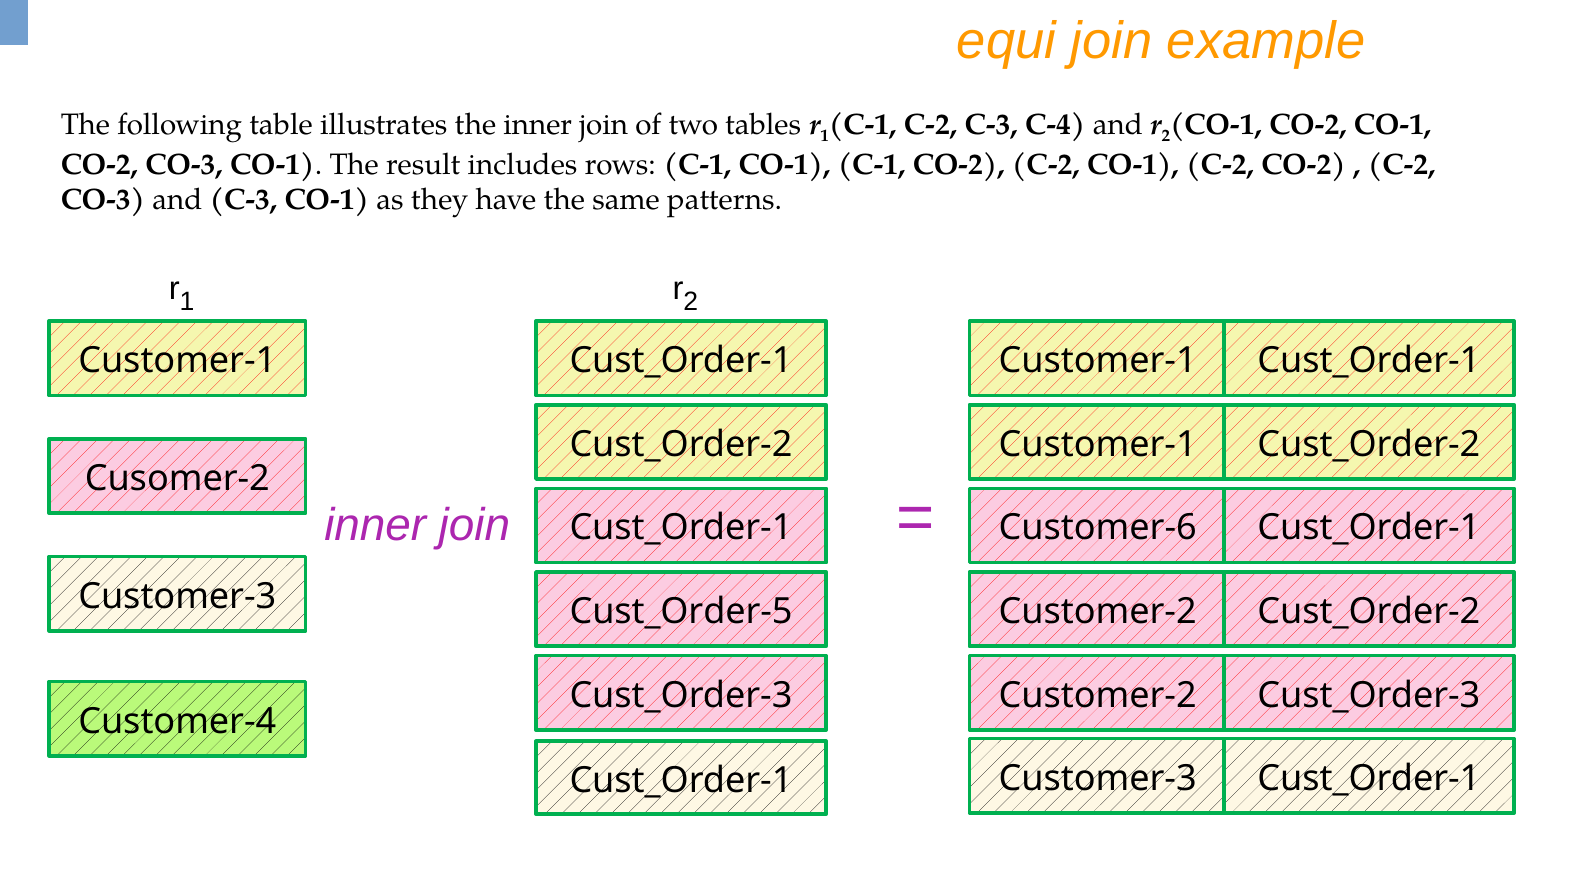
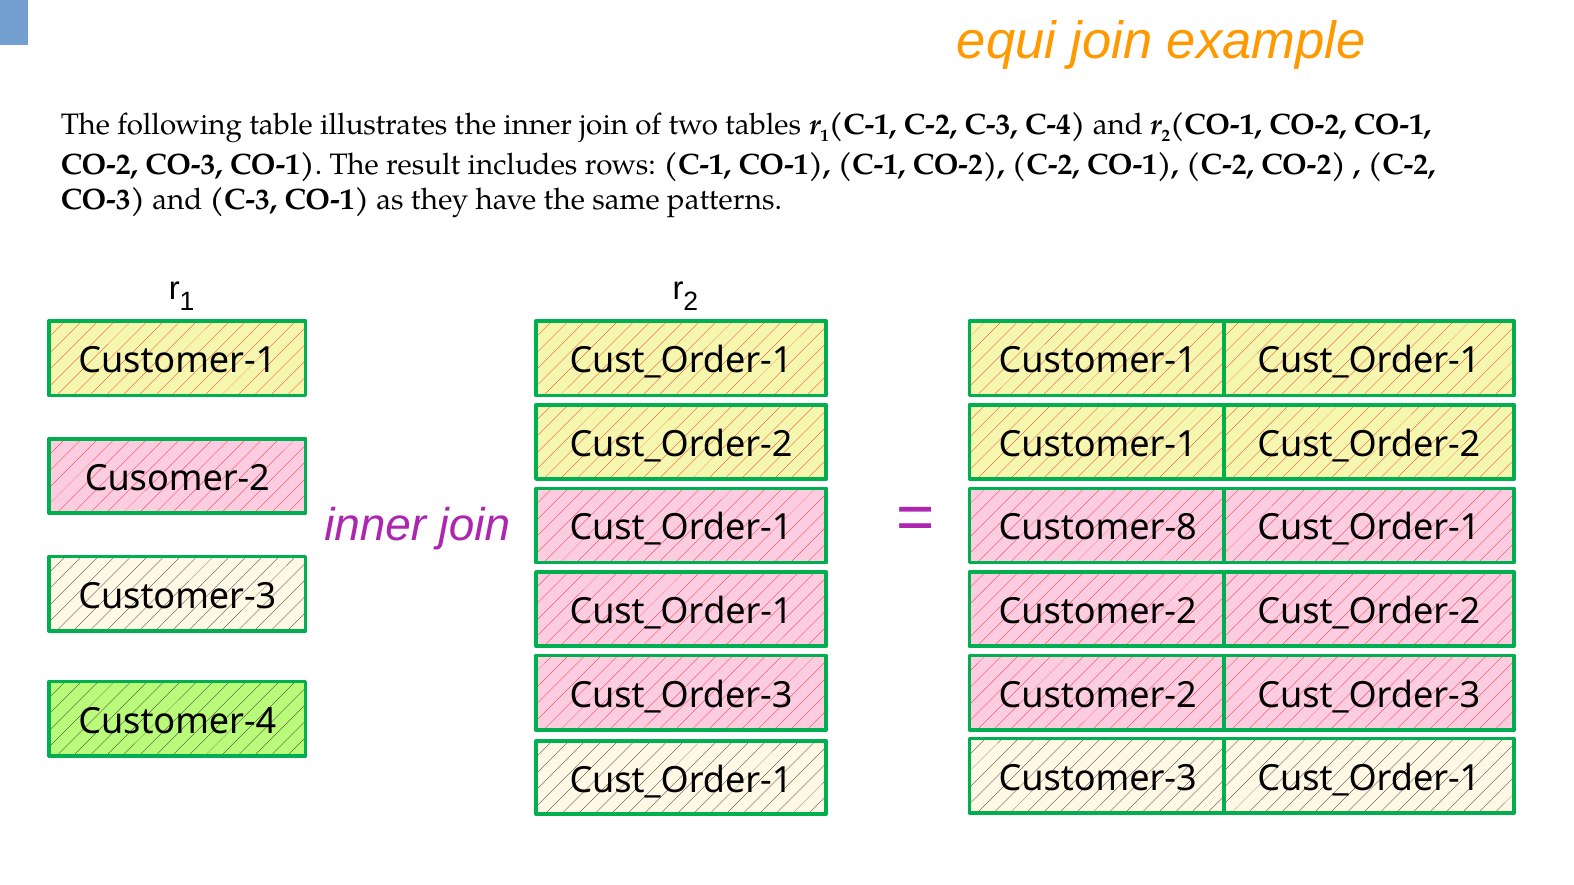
Customer-6: Customer-6 -> Customer-8
Cust_Order-5 at (681, 612): Cust_Order-5 -> Cust_Order-1
